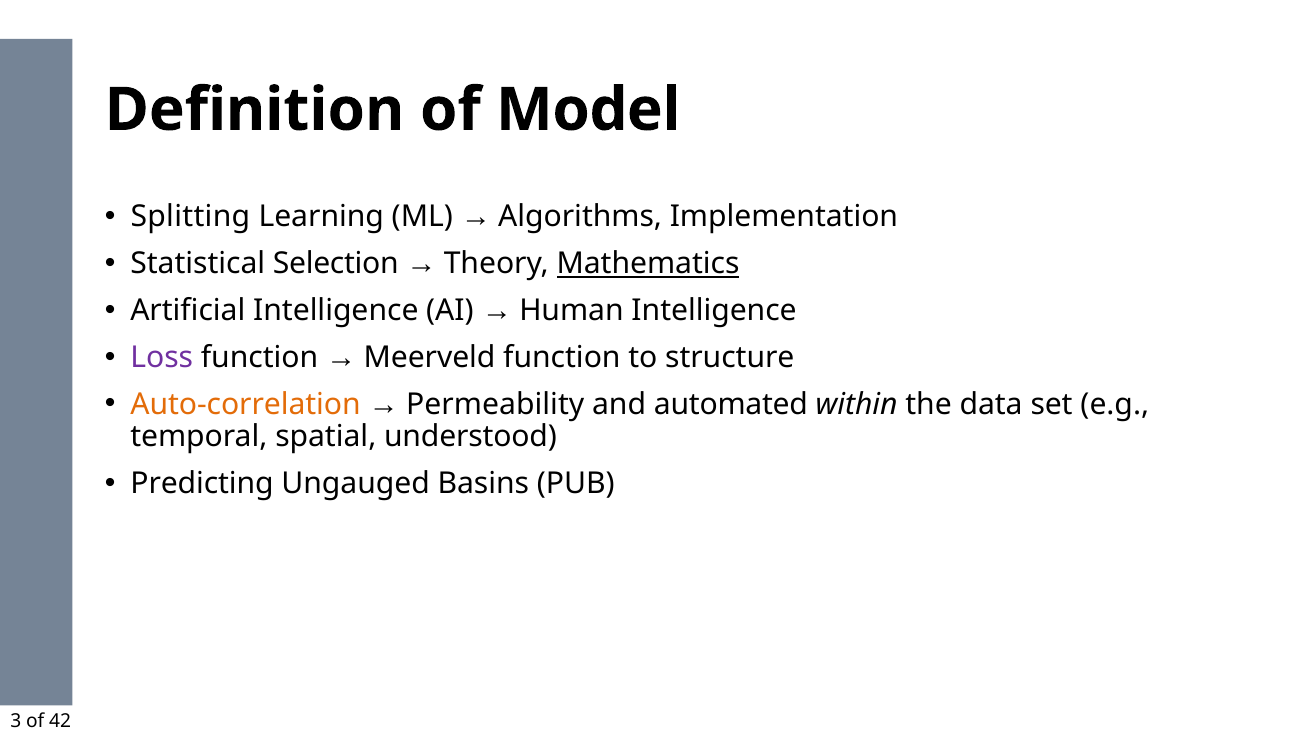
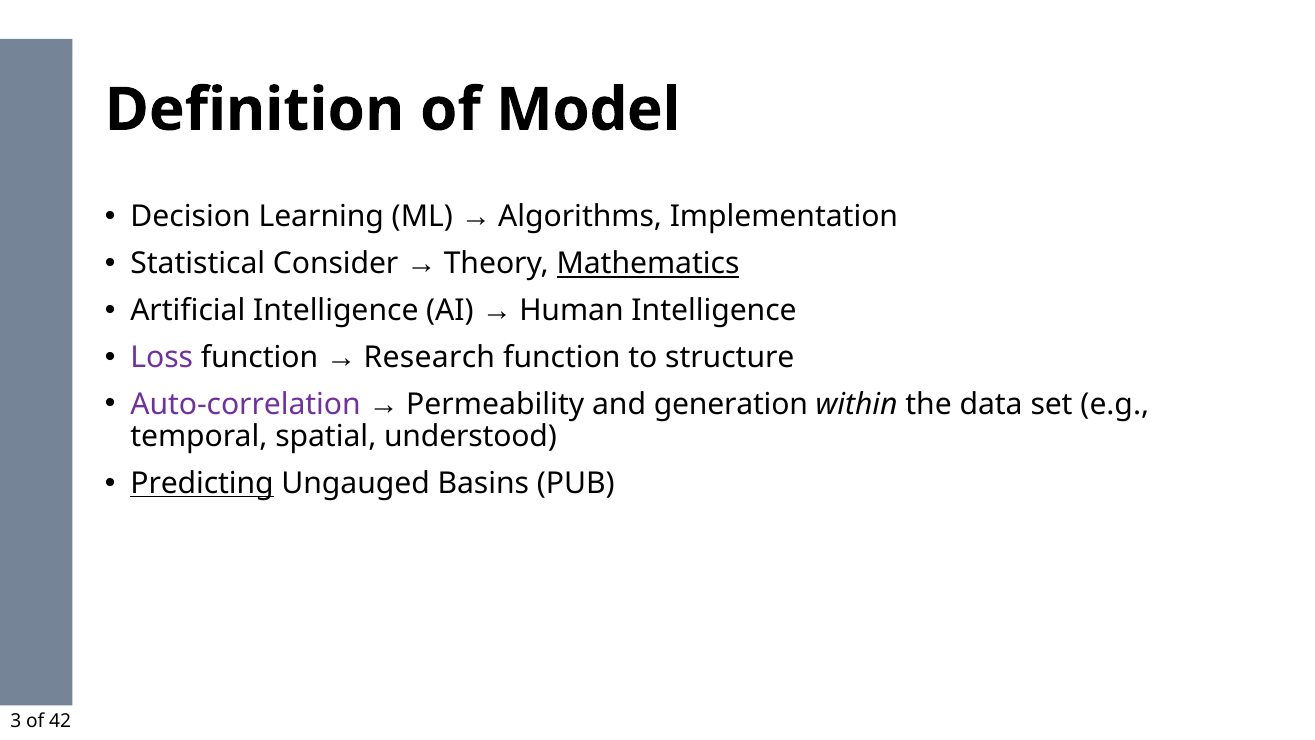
Splitting: Splitting -> Decision
Selection: Selection -> Consider
Meerveld: Meerveld -> Research
Auto-correlation colour: orange -> purple
automated: automated -> generation
Predicting underline: none -> present
